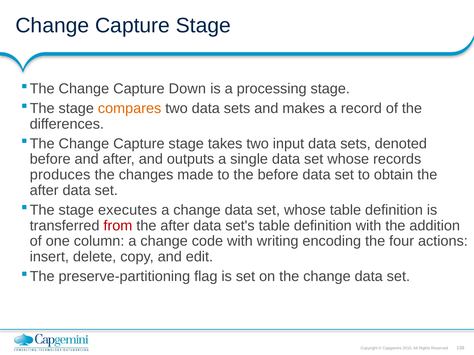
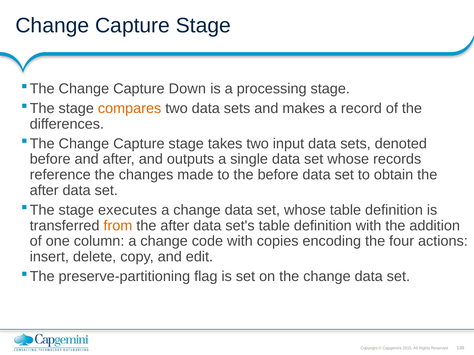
produces: produces -> reference
from colour: red -> orange
writing: writing -> copies
